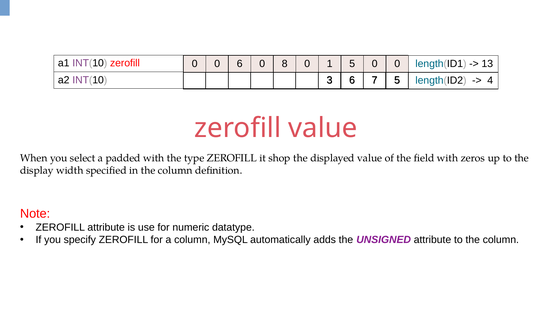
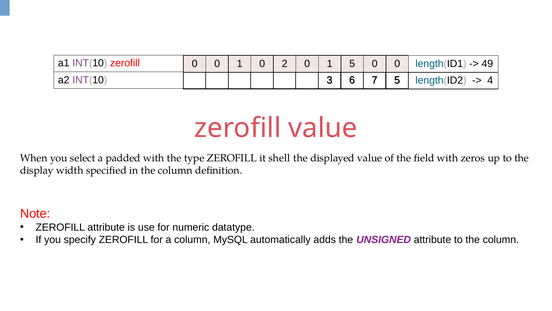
0 0 6: 6 -> 1
8: 8 -> 2
13: 13 -> 49
shop: shop -> shell
